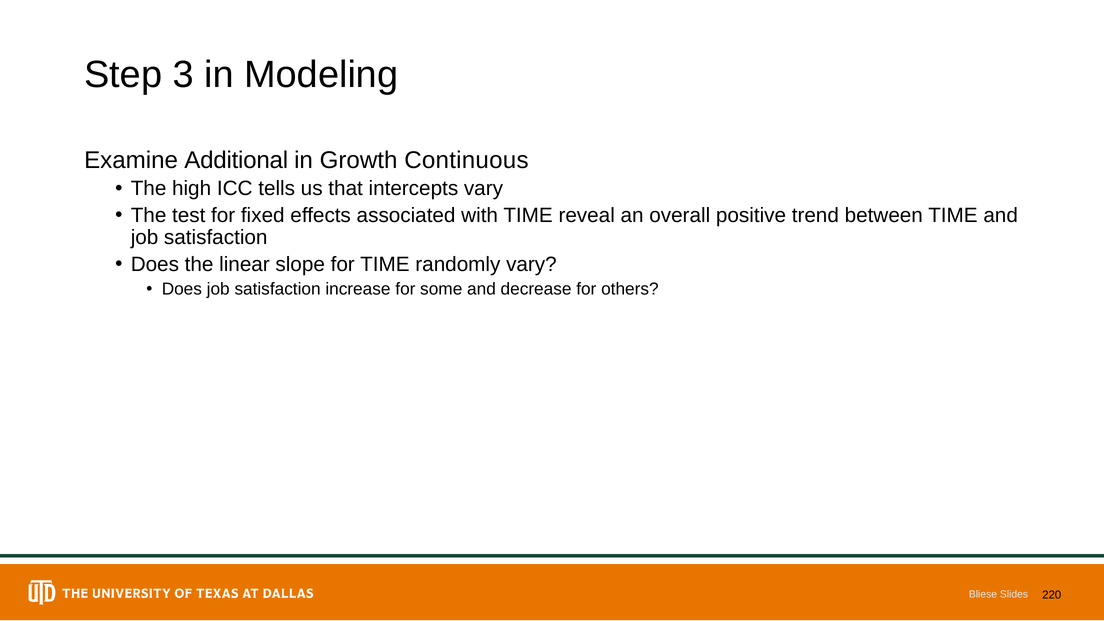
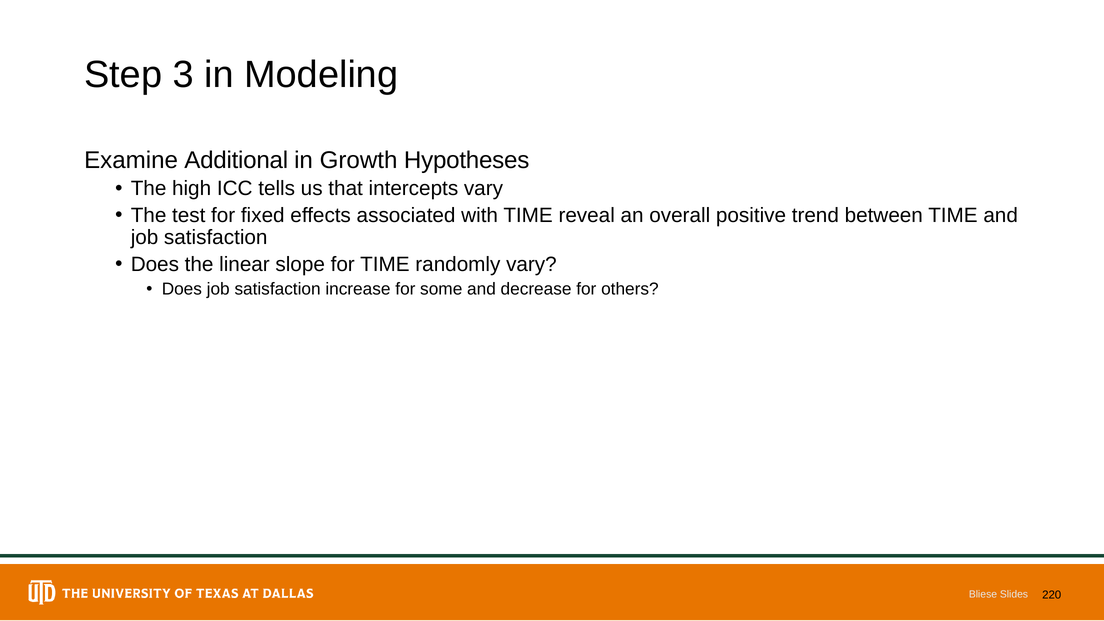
Continuous: Continuous -> Hypotheses
